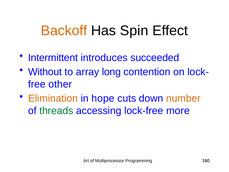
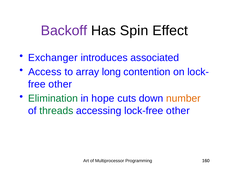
Backoff colour: orange -> purple
Intermittent: Intermittent -> Exchanger
succeeded: succeeded -> associated
Without: Without -> Access
Elimination colour: orange -> green
lock-free more: more -> other
